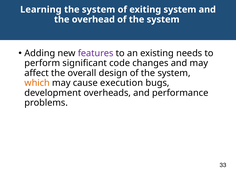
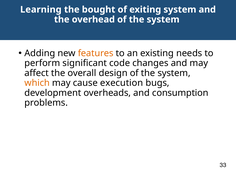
system at (99, 10): system -> bought
features colour: purple -> orange
performance: performance -> consumption
